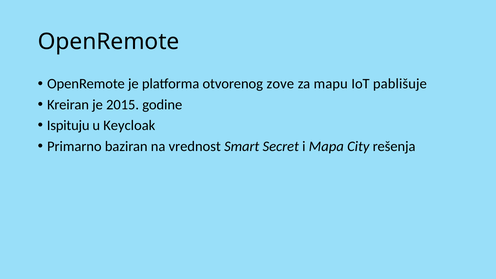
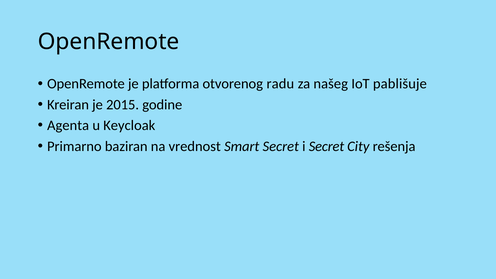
zove: zove -> radu
mapu: mapu -> našeg
Ispituju: Ispituju -> Agenta
i Mapa: Mapa -> Secret
